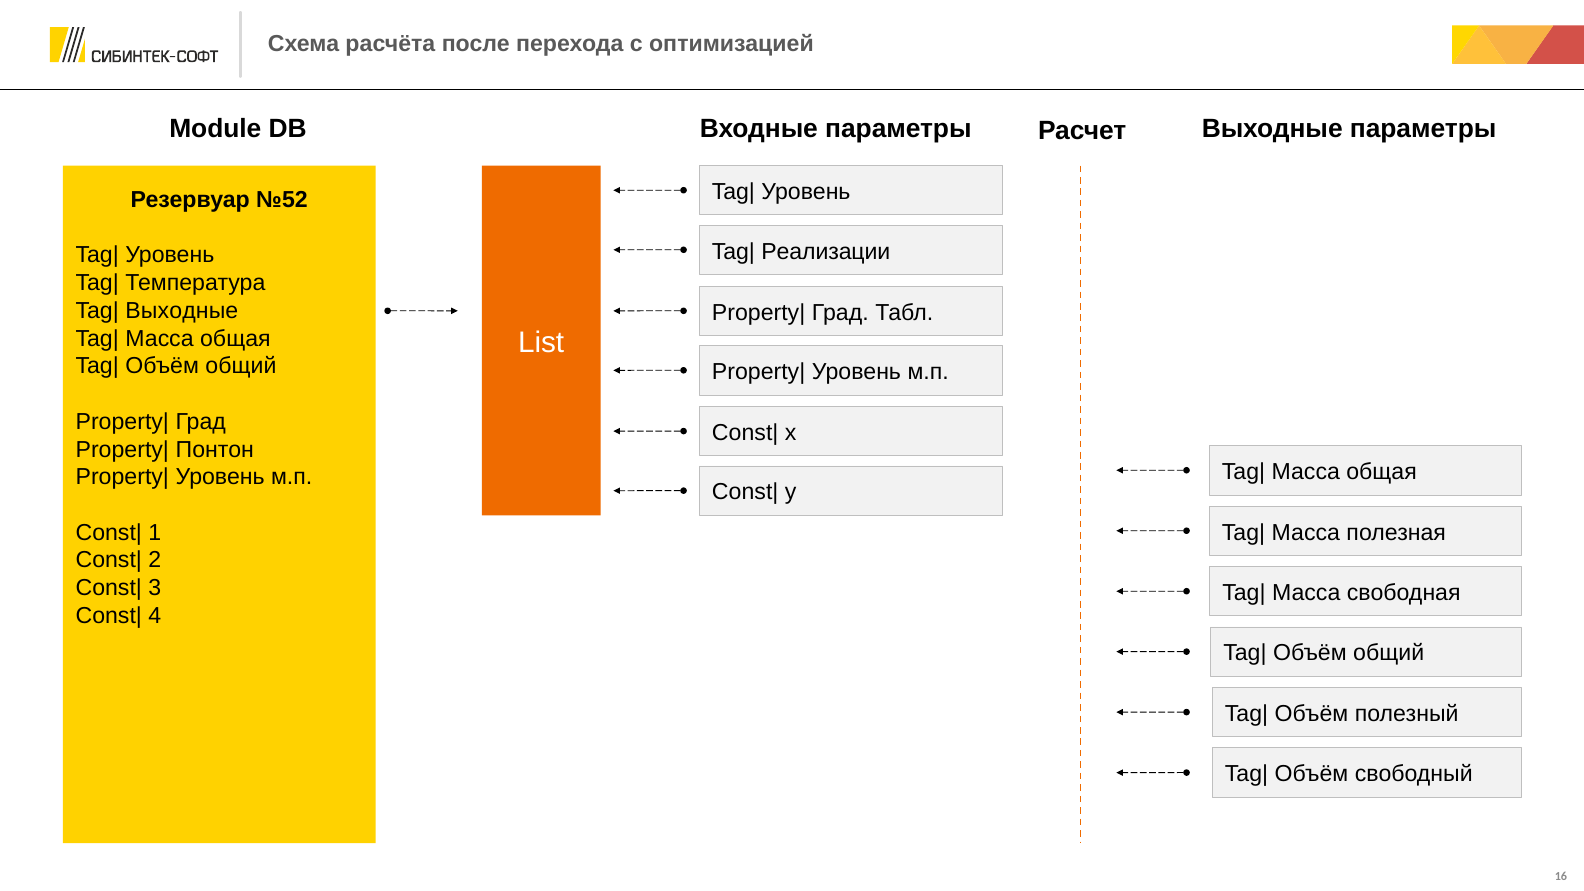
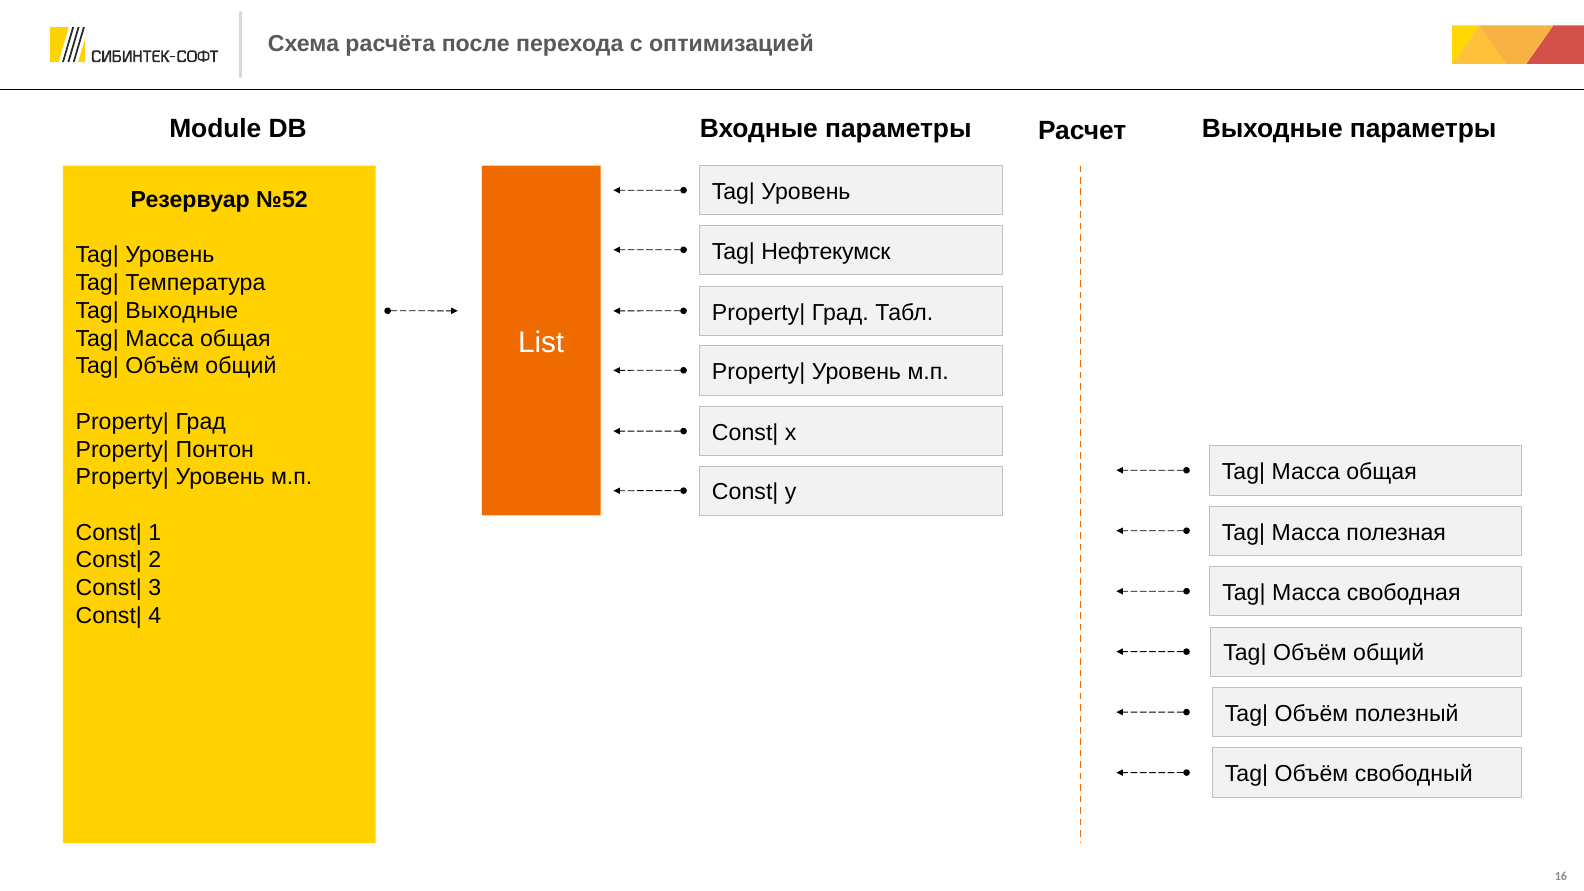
Реализации: Реализации -> Нефтекумск
